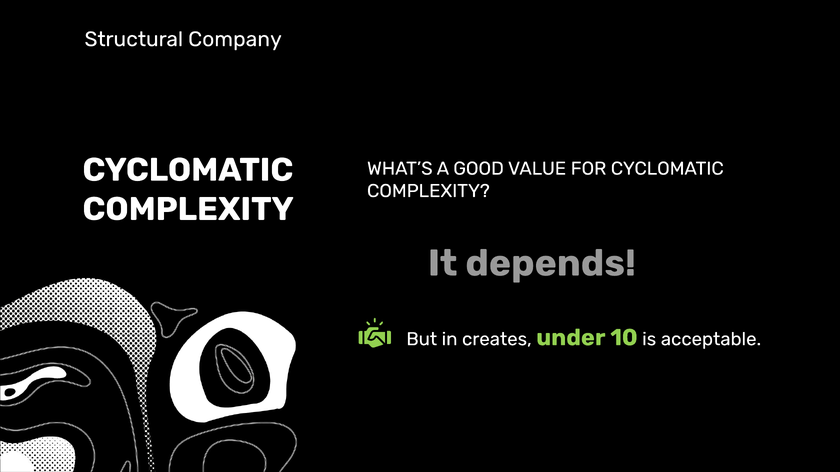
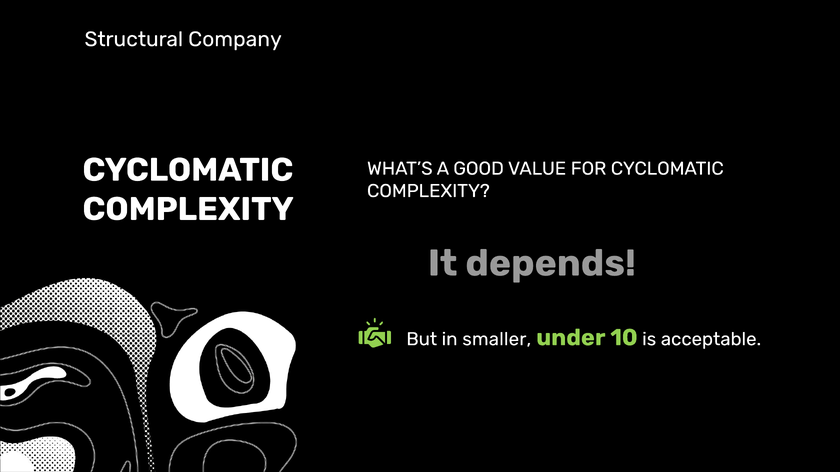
creates: creates -> smaller
